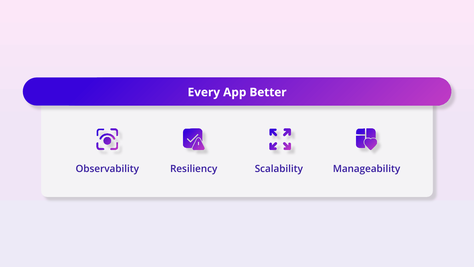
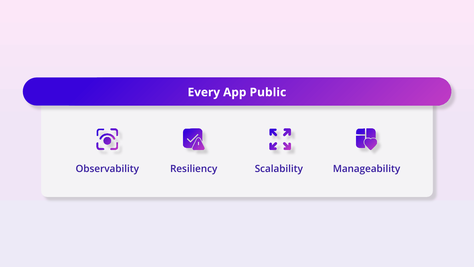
Better: Better -> Public
